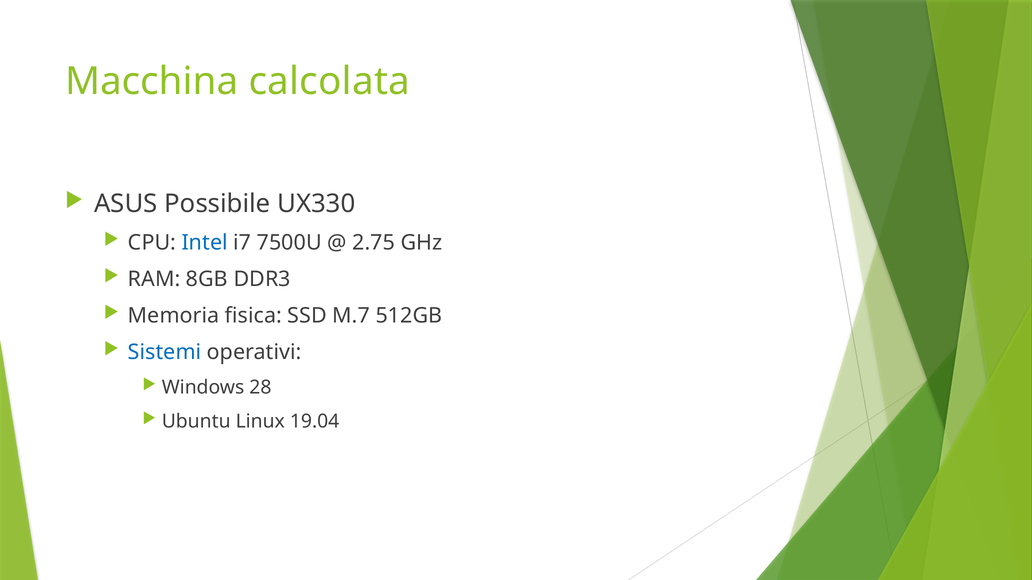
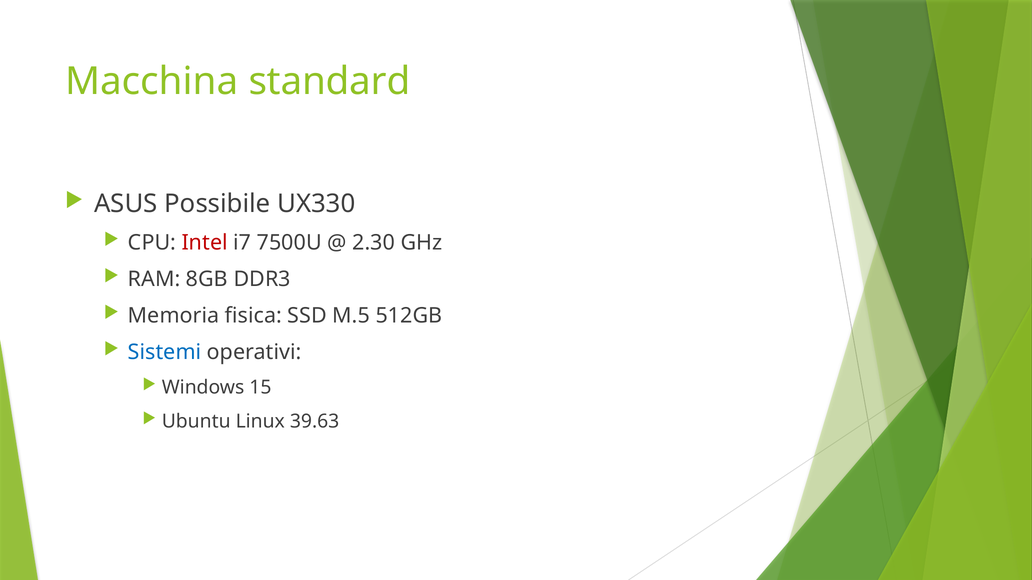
calcolata: calcolata -> standard
Intel colour: blue -> red
2.75: 2.75 -> 2.30
M.7: M.7 -> M.5
28: 28 -> 15
19.04: 19.04 -> 39.63
